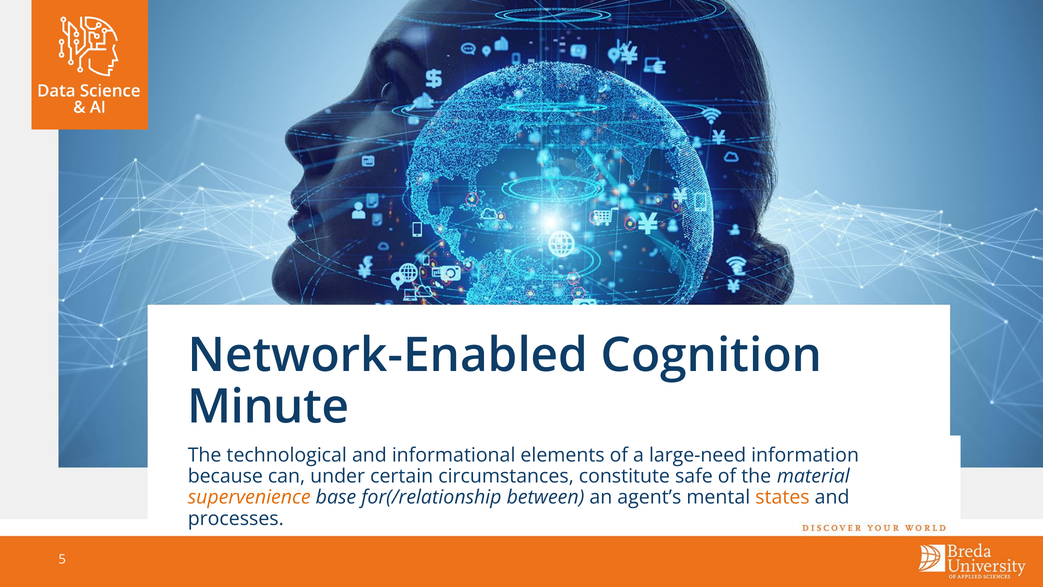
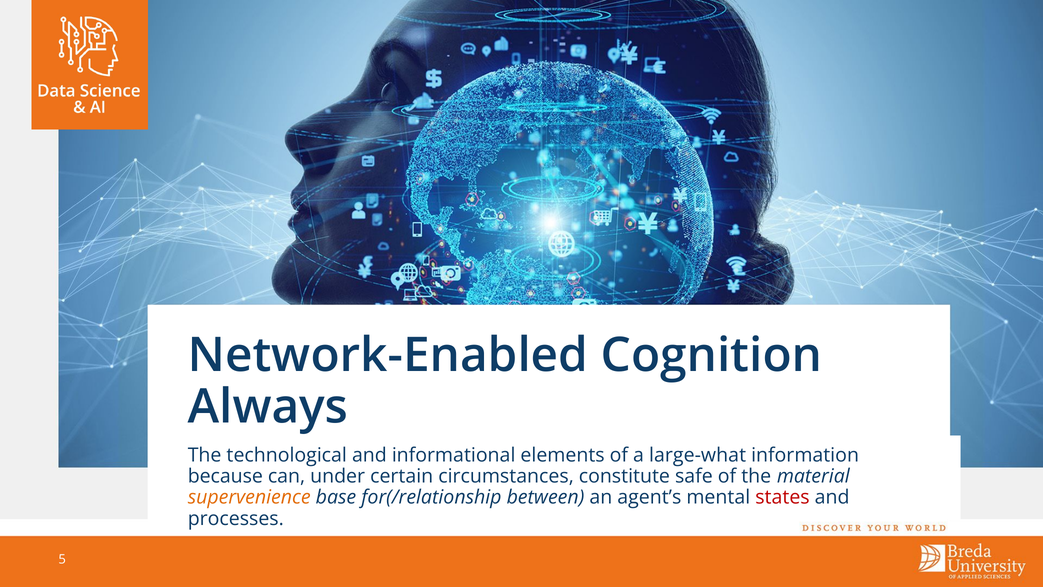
Minute: Minute -> Always
large-need: large-need -> large-what
states colour: orange -> red
